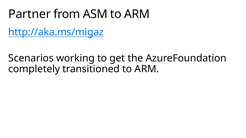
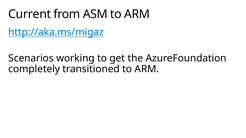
Partner: Partner -> Current
